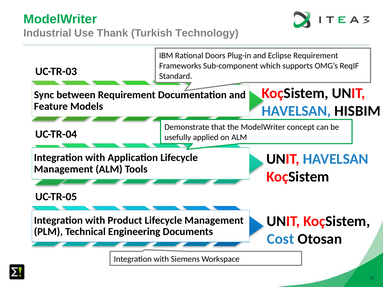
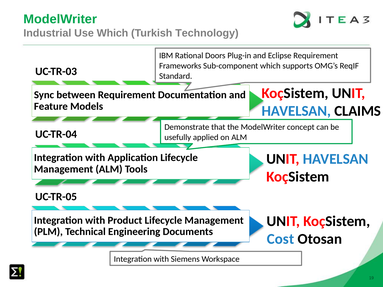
Use Thank: Thank -> Which
HISBIM: HISBIM -> CLAIMS
